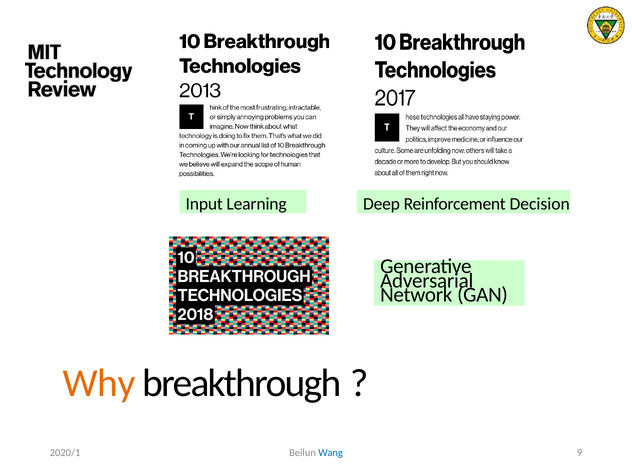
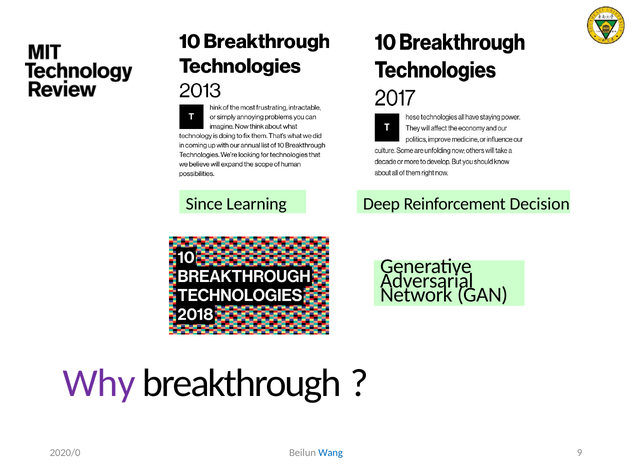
Input: Input -> Since
Why colour: orange -> purple
2020/1: 2020/1 -> 2020/0
